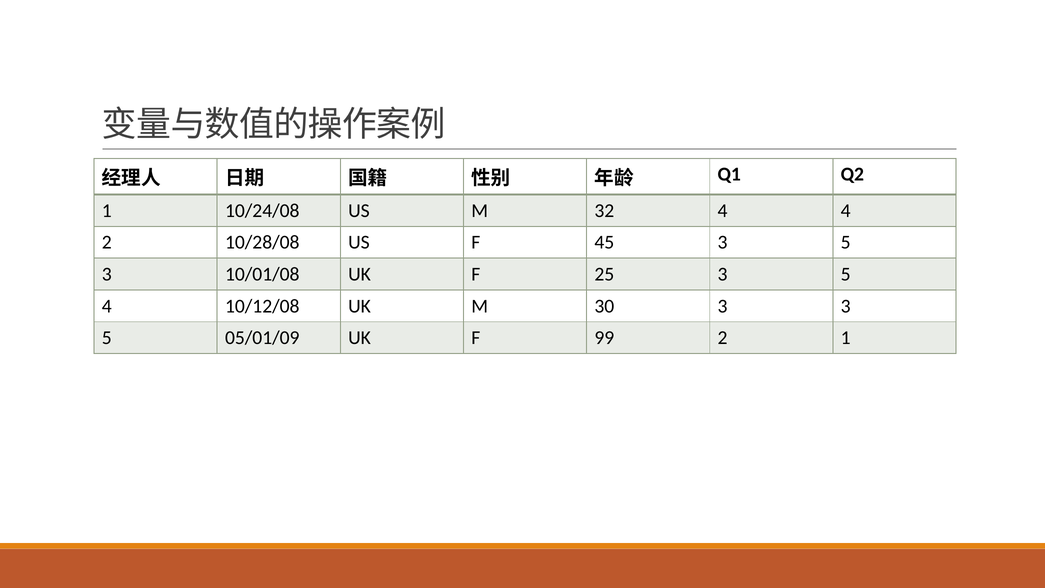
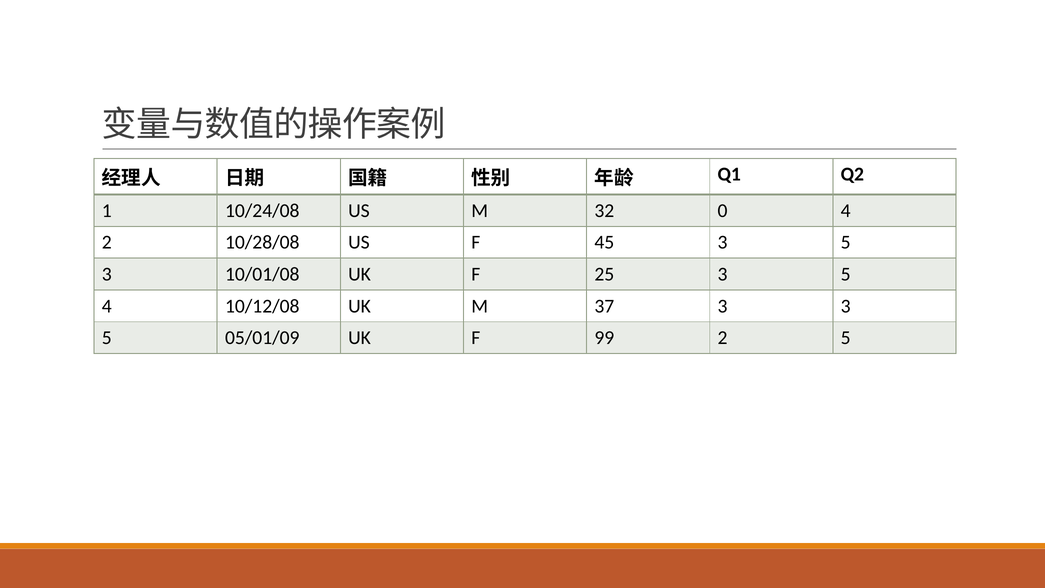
32 4: 4 -> 0
30: 30 -> 37
2 1: 1 -> 5
